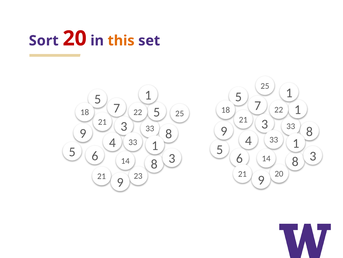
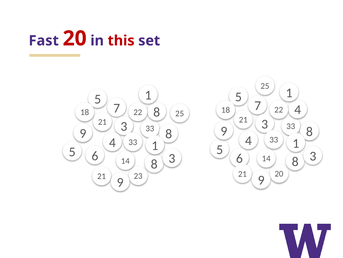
Sort: Sort -> Fast
this colour: orange -> red
18 1: 1 -> 4
18 5: 5 -> 8
